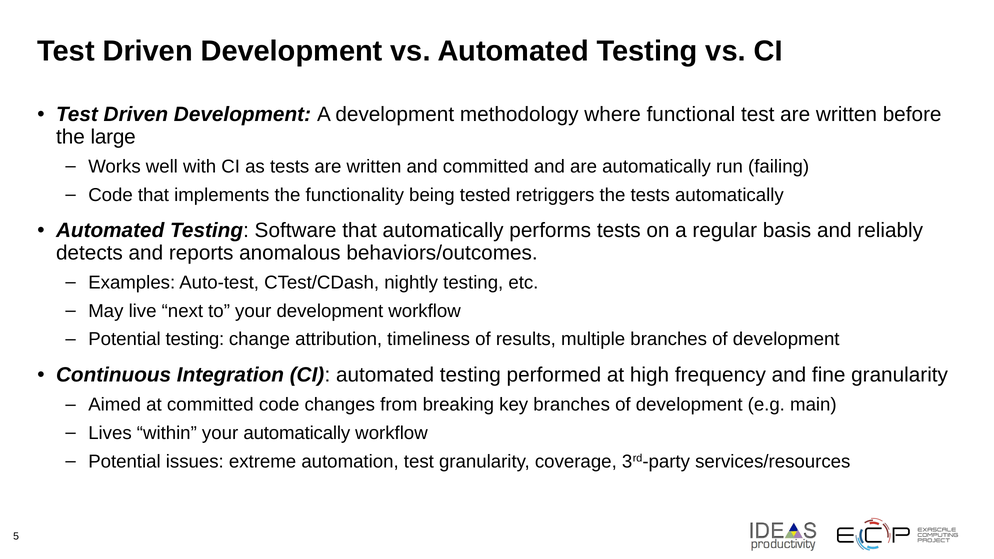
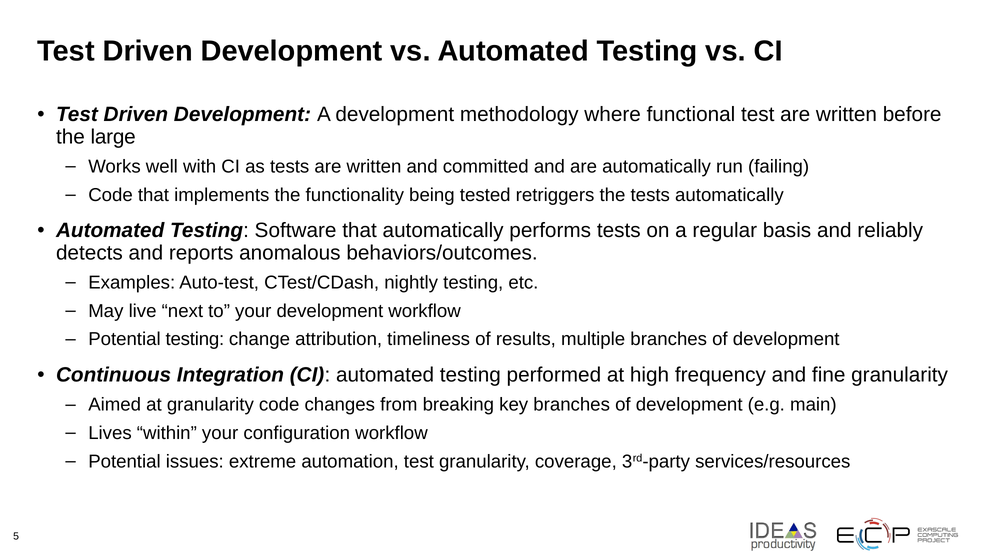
at committed: committed -> granularity
your automatically: automatically -> configuration
